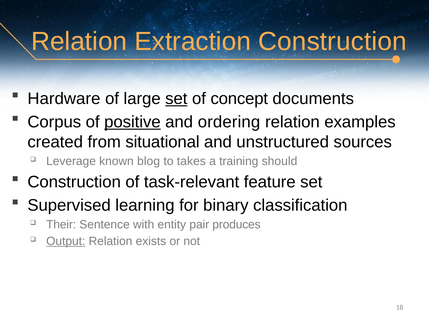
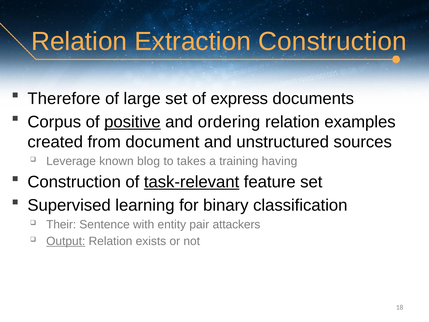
Hardware: Hardware -> Therefore
set at (176, 98) underline: present -> none
concept: concept -> express
situational: situational -> document
should: should -> having
task-relevant underline: none -> present
produces: produces -> attackers
